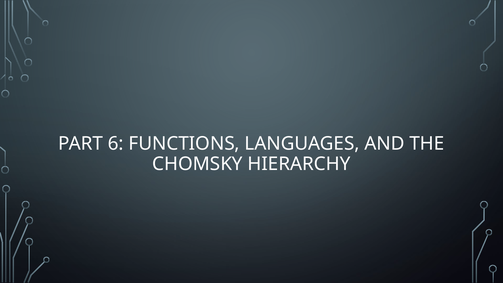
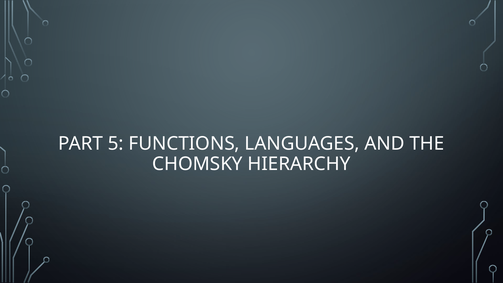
6: 6 -> 5
